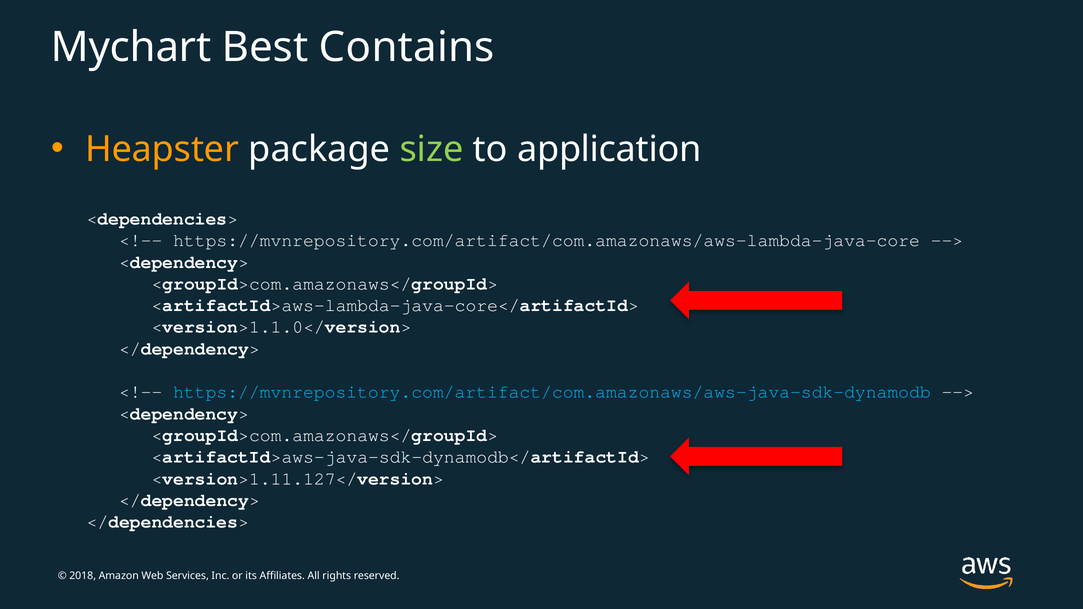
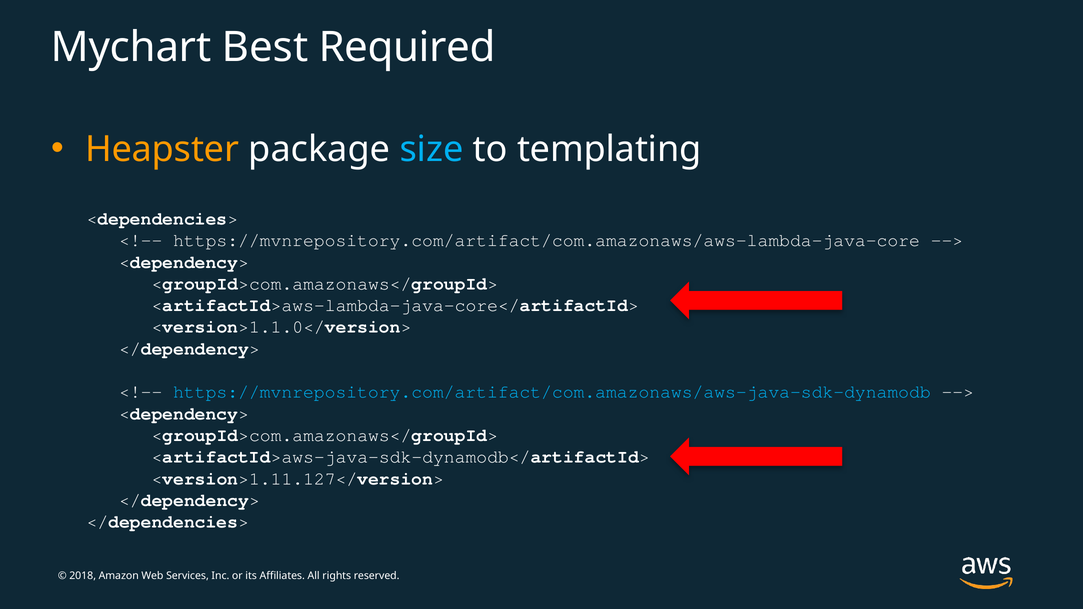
Contains: Contains -> Required
size colour: light green -> light blue
application: application -> templating
